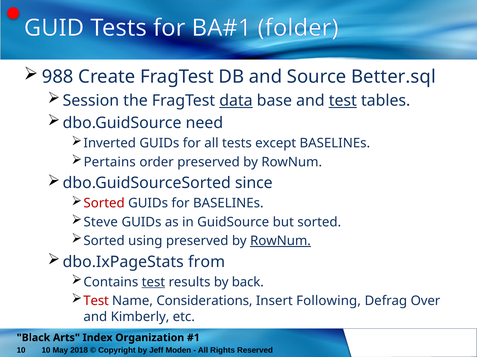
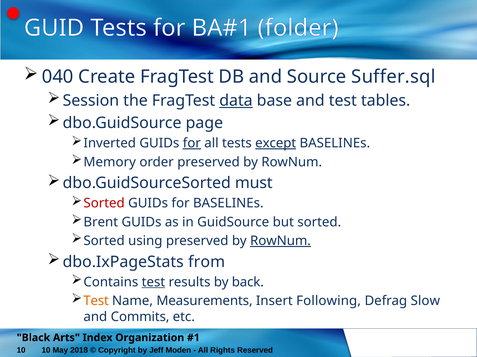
988: 988 -> 040
Better.sql: Better.sql -> Suffer.sql
test at (343, 101) underline: present -> none
need: need -> page
for at (192, 143) underline: none -> present
except underline: none -> present
Pertains: Pertains -> Memory
since: since -> must
Steve: Steve -> Brent
Test at (96, 301) colour: red -> orange
Considerations: Considerations -> Measurements
Over: Over -> Slow
Kimberly: Kimberly -> Commits
